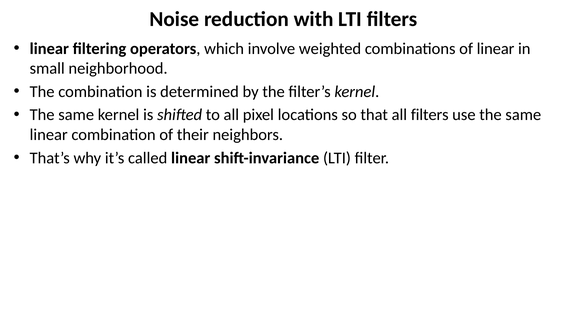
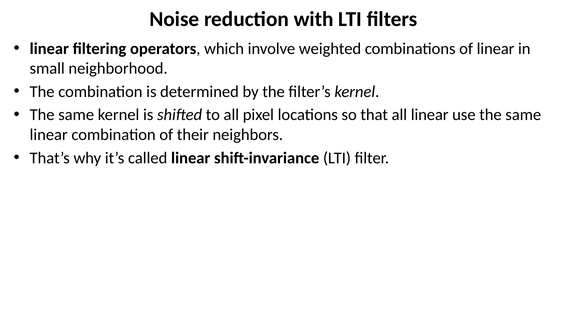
all filters: filters -> linear
